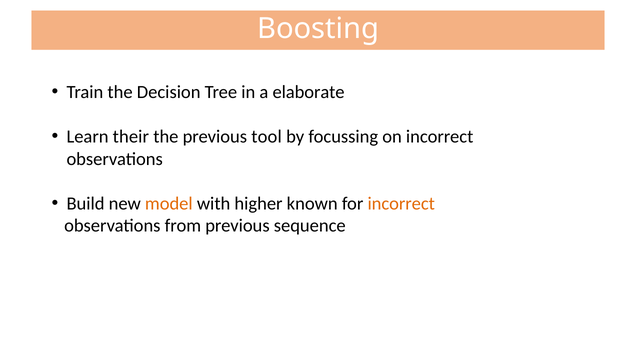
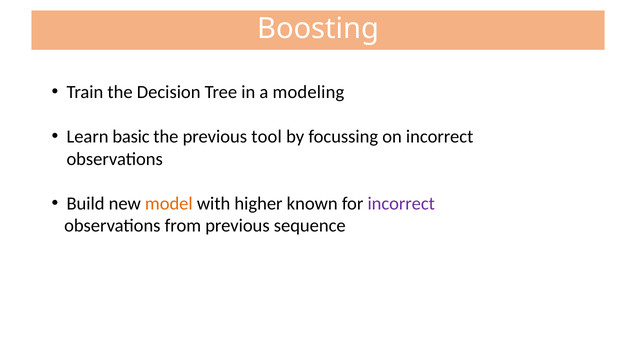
elaborate: elaborate -> modeling
their: their -> basic
incorrect at (401, 203) colour: orange -> purple
